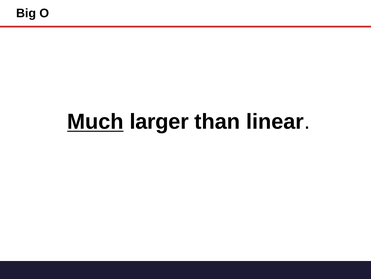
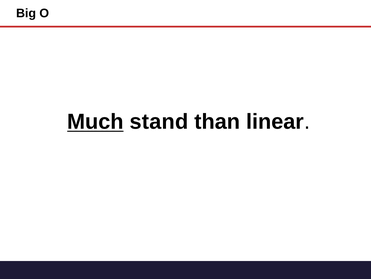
larger: larger -> stand
